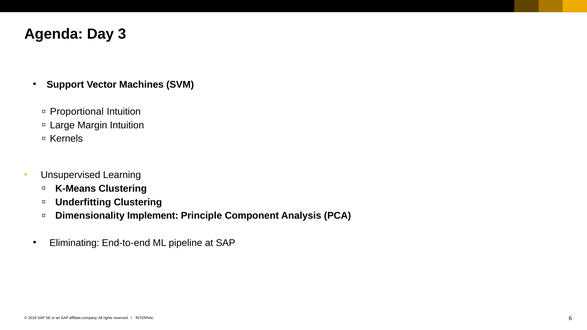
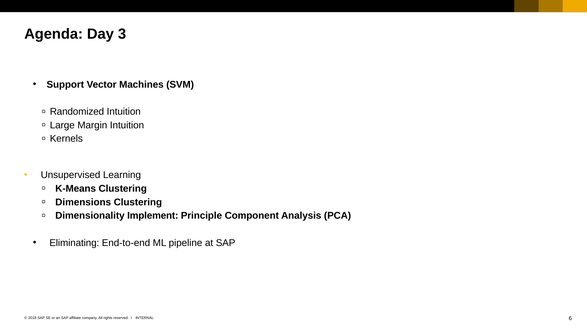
Proportional: Proportional -> Randomized
Underfitting: Underfitting -> Dimensions
